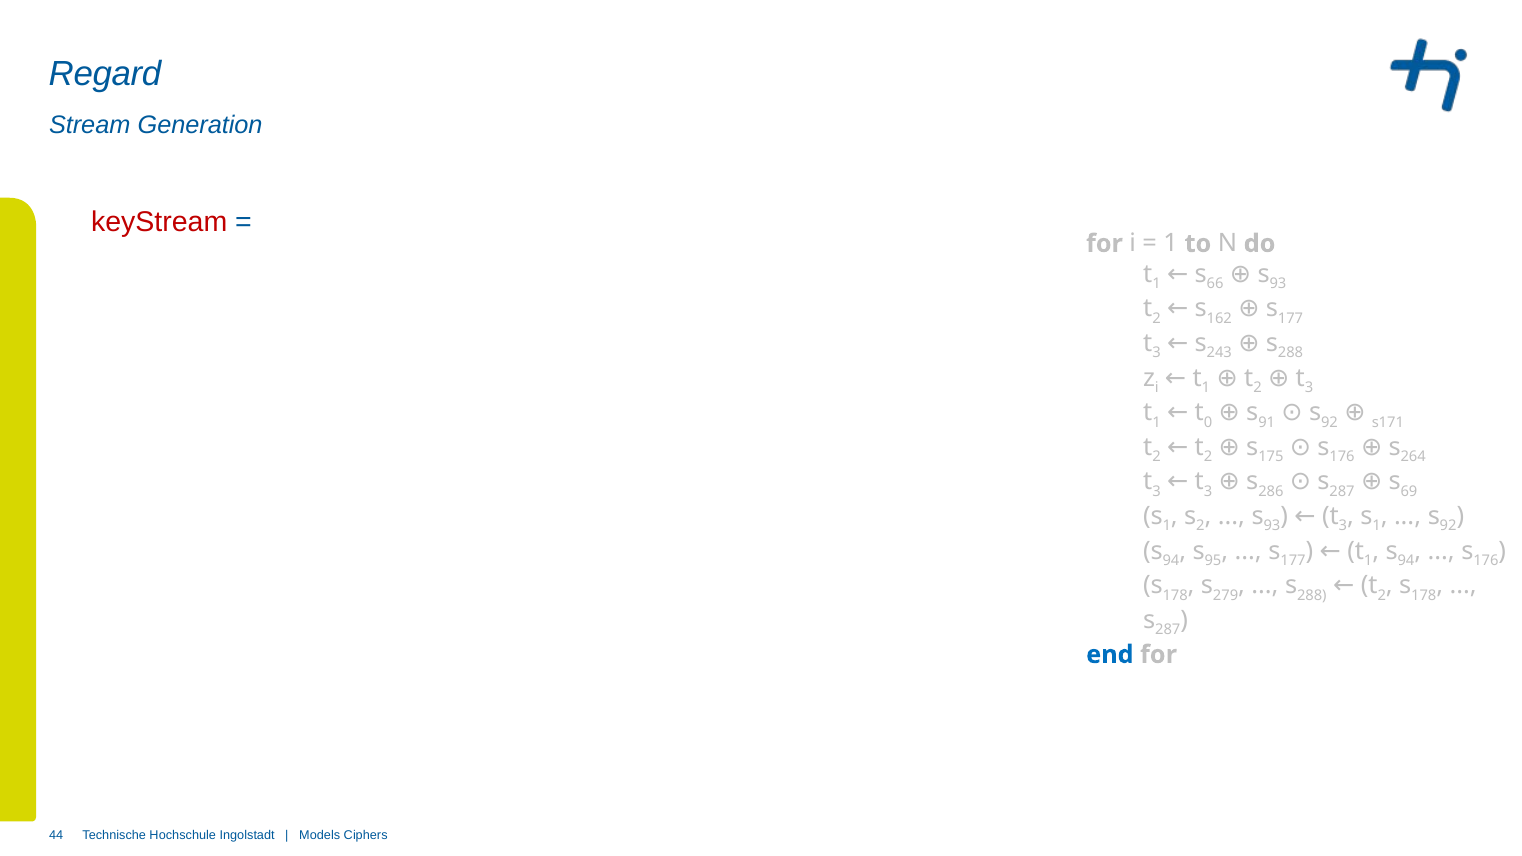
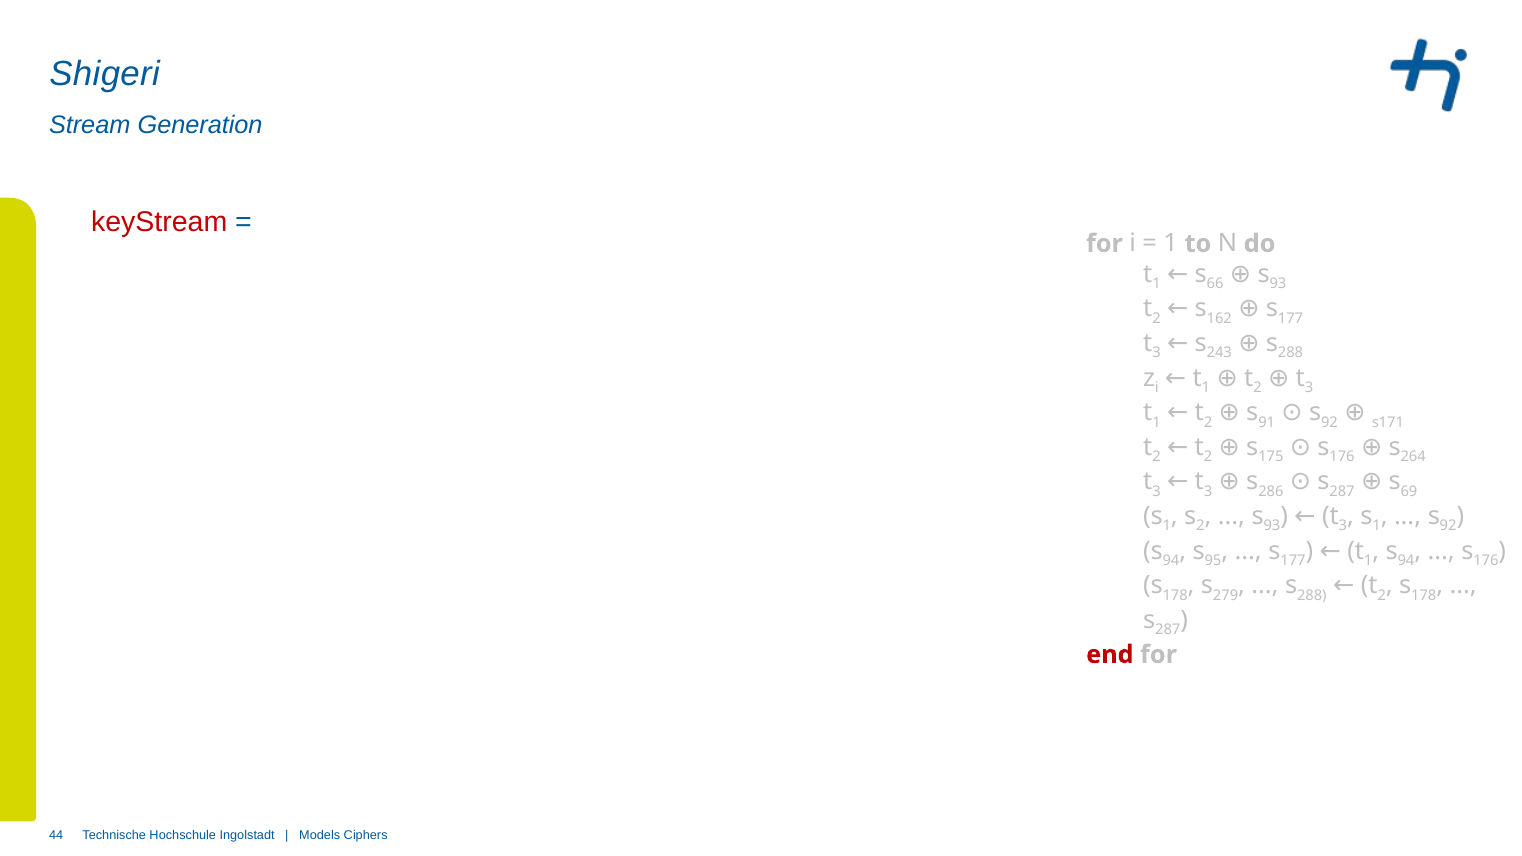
Regard: Regard -> Shigeri
0 at (1208, 422): 0 -> 2
end colour: blue -> red
